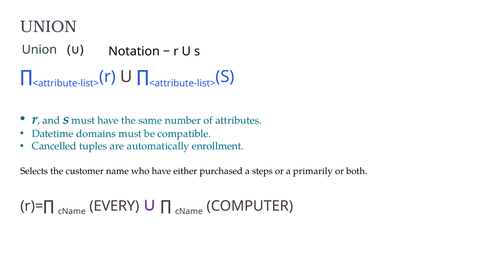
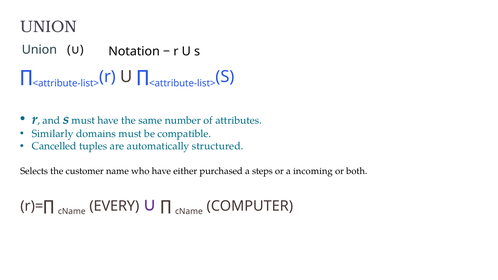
Datetime: Datetime -> Similarly
enrollment: enrollment -> structured
primarily: primarily -> incoming
